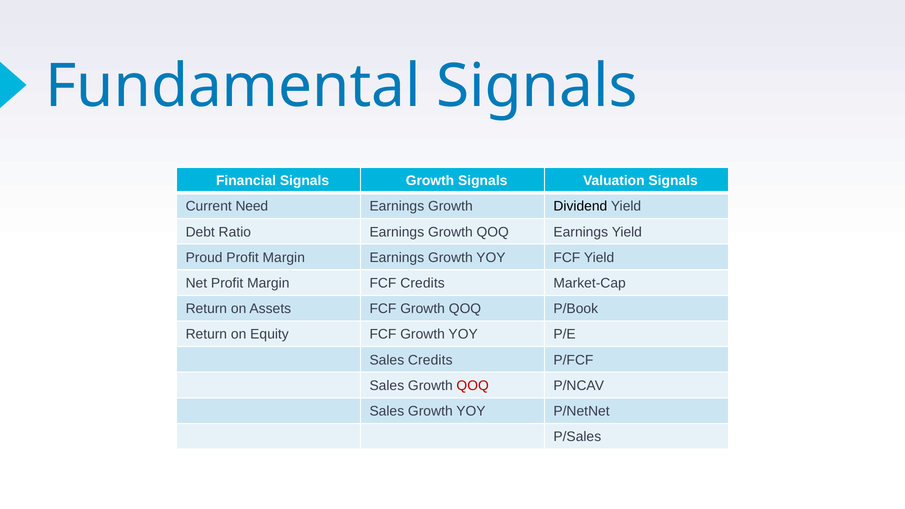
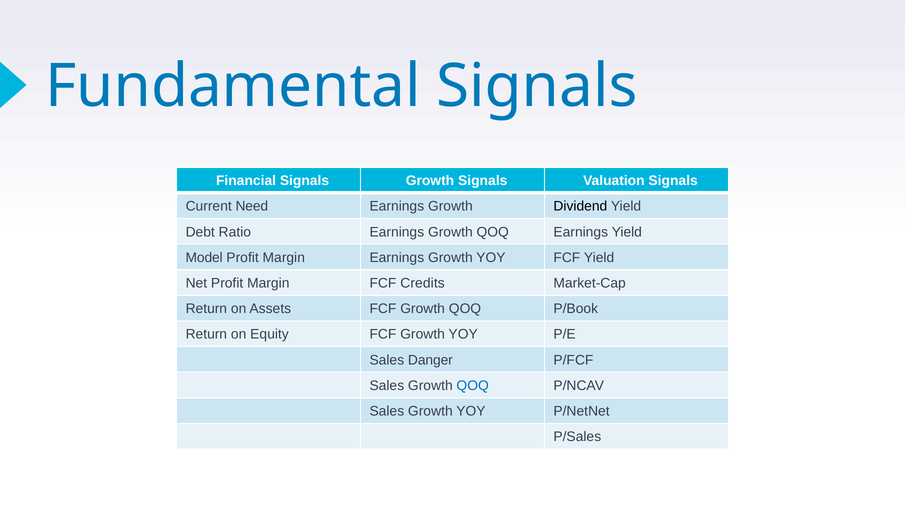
Proud: Proud -> Model
Sales Credits: Credits -> Danger
QOQ at (473, 386) colour: red -> blue
